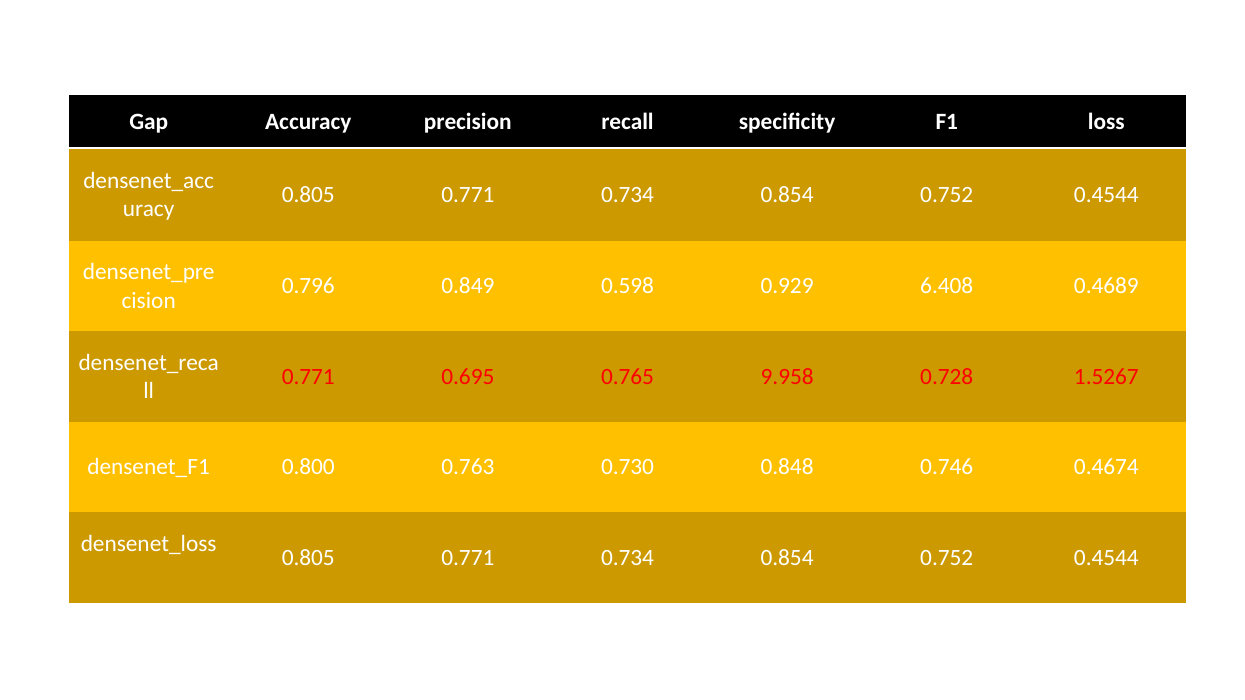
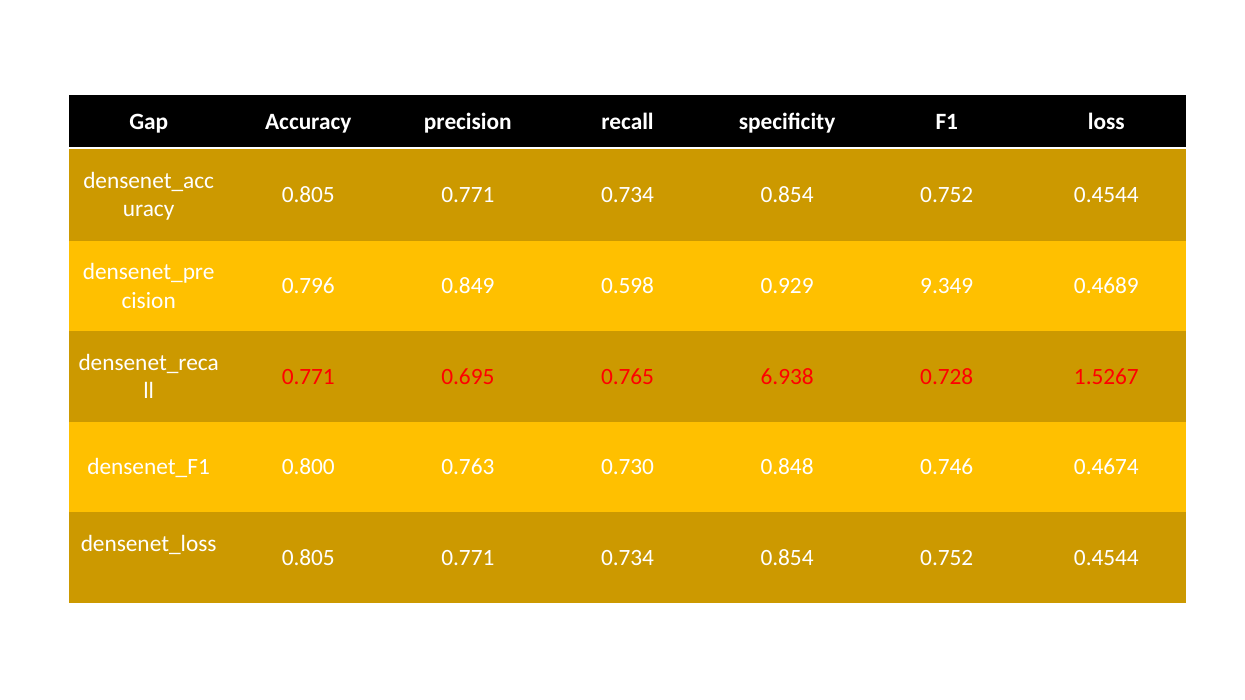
6.408: 6.408 -> 9.349
9.958: 9.958 -> 6.938
